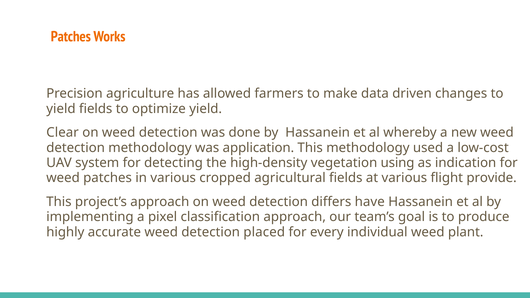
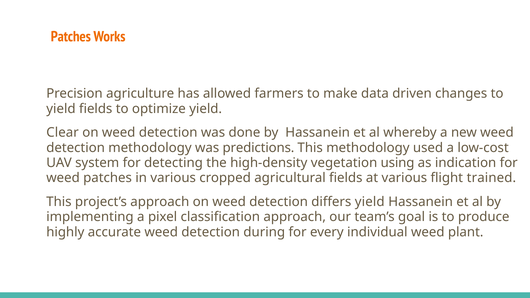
application: application -> predictions
provide: provide -> trained
differs have: have -> yield
placed: placed -> during
